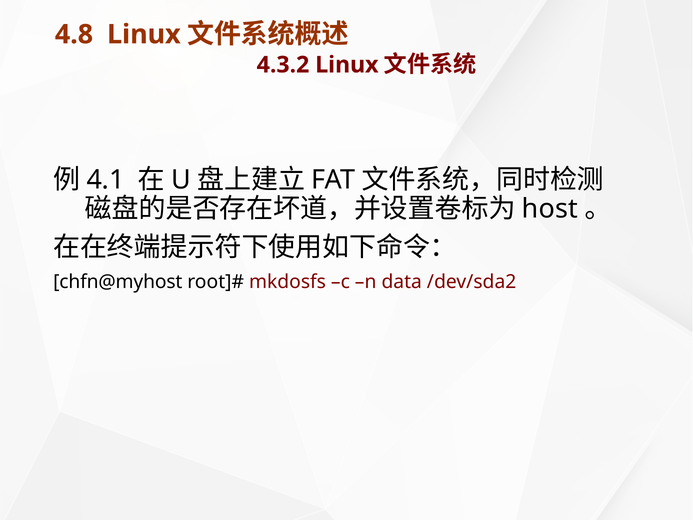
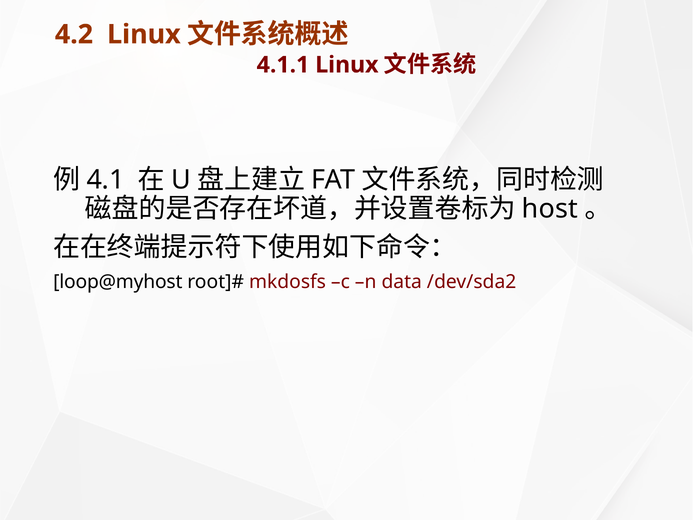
4.8: 4.8 -> 4.2
4.3.2: 4.3.2 -> 4.1.1
chfn@myhost: chfn@myhost -> loop@myhost
